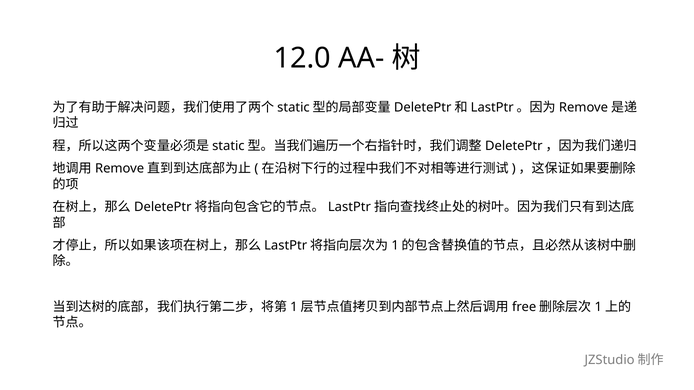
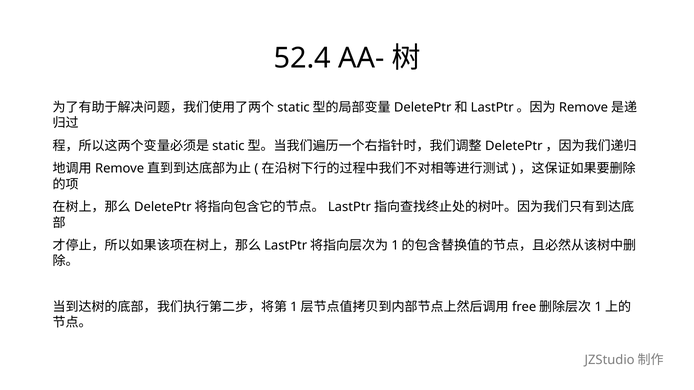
12.0: 12.0 -> 52.4
